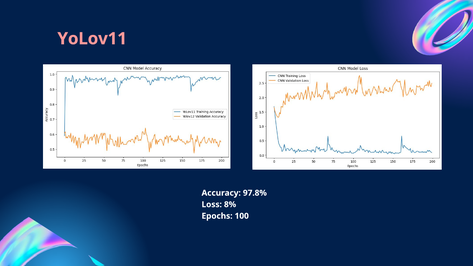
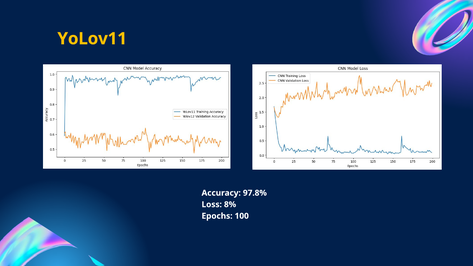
YoLov11 colour: pink -> yellow
